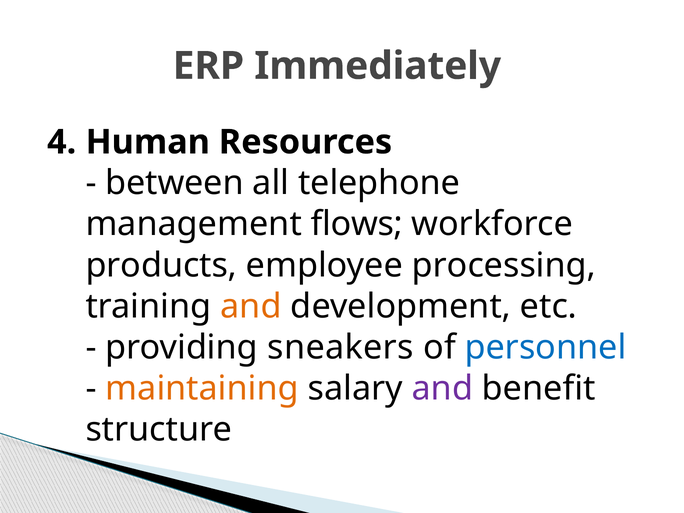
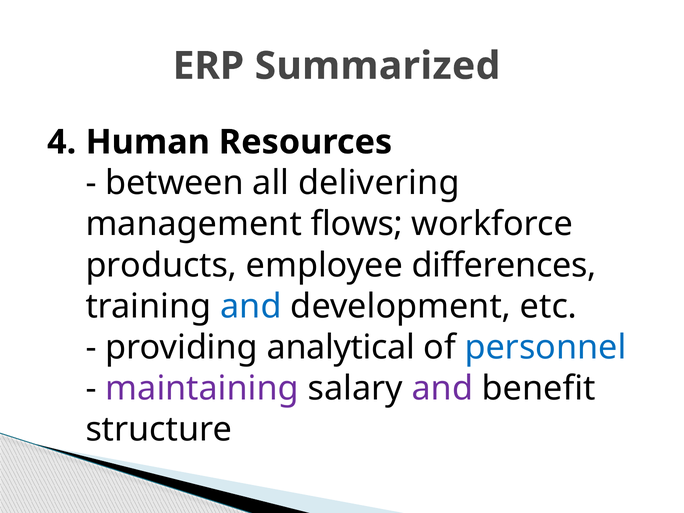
Immediately: Immediately -> Summarized
telephone: telephone -> delivering
processing: processing -> differences
and at (251, 306) colour: orange -> blue
sneakers: sneakers -> analytical
maintaining colour: orange -> purple
